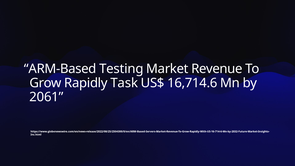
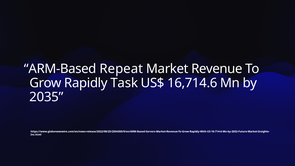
Testing: Testing -> Repeat
2061: 2061 -> 2035
